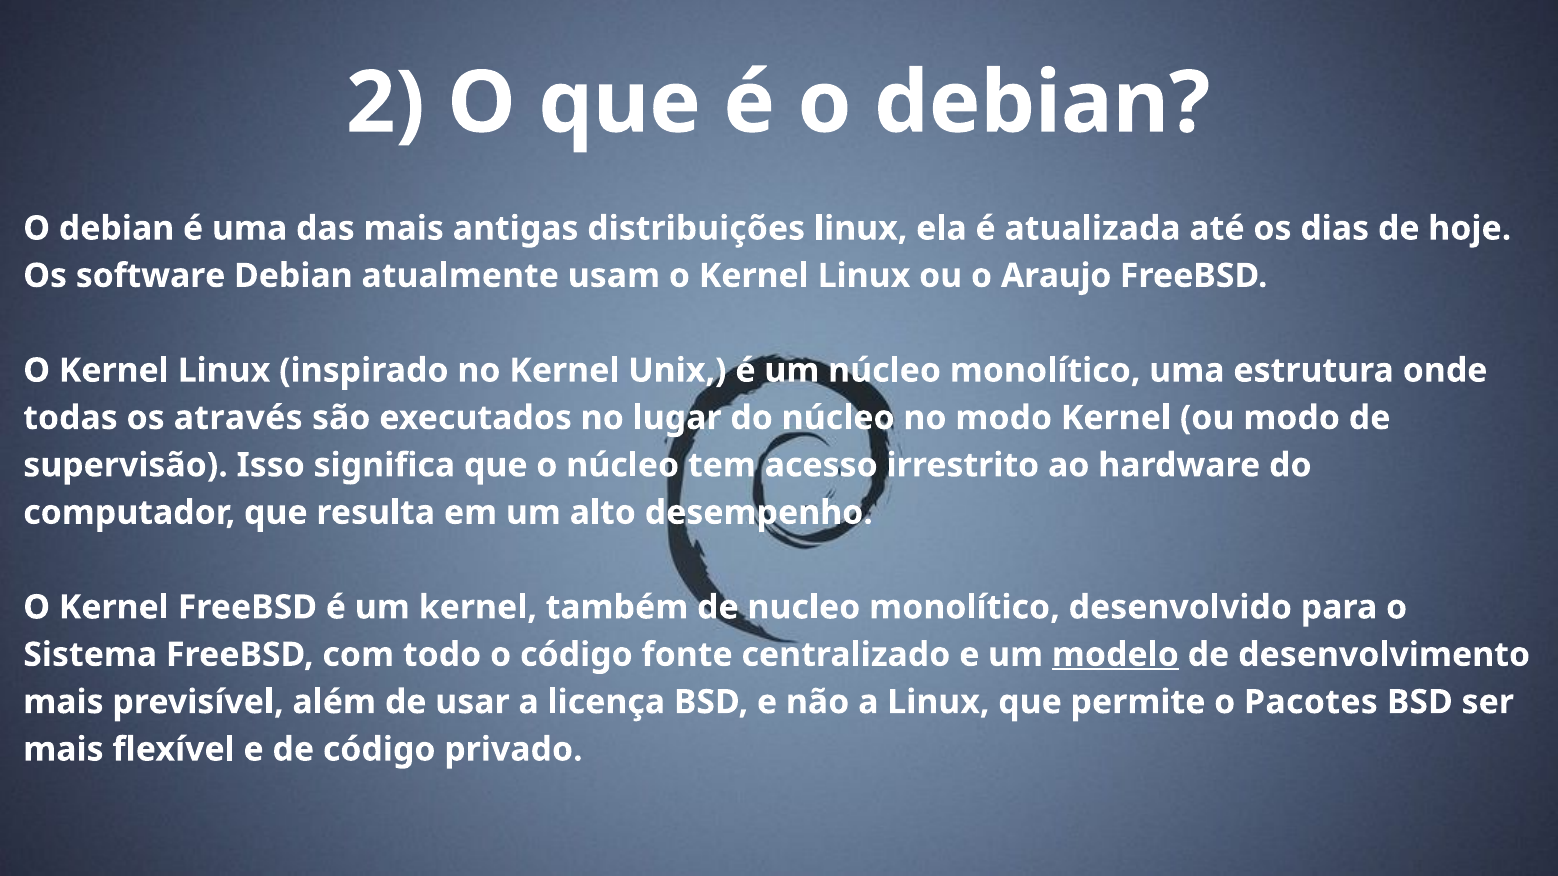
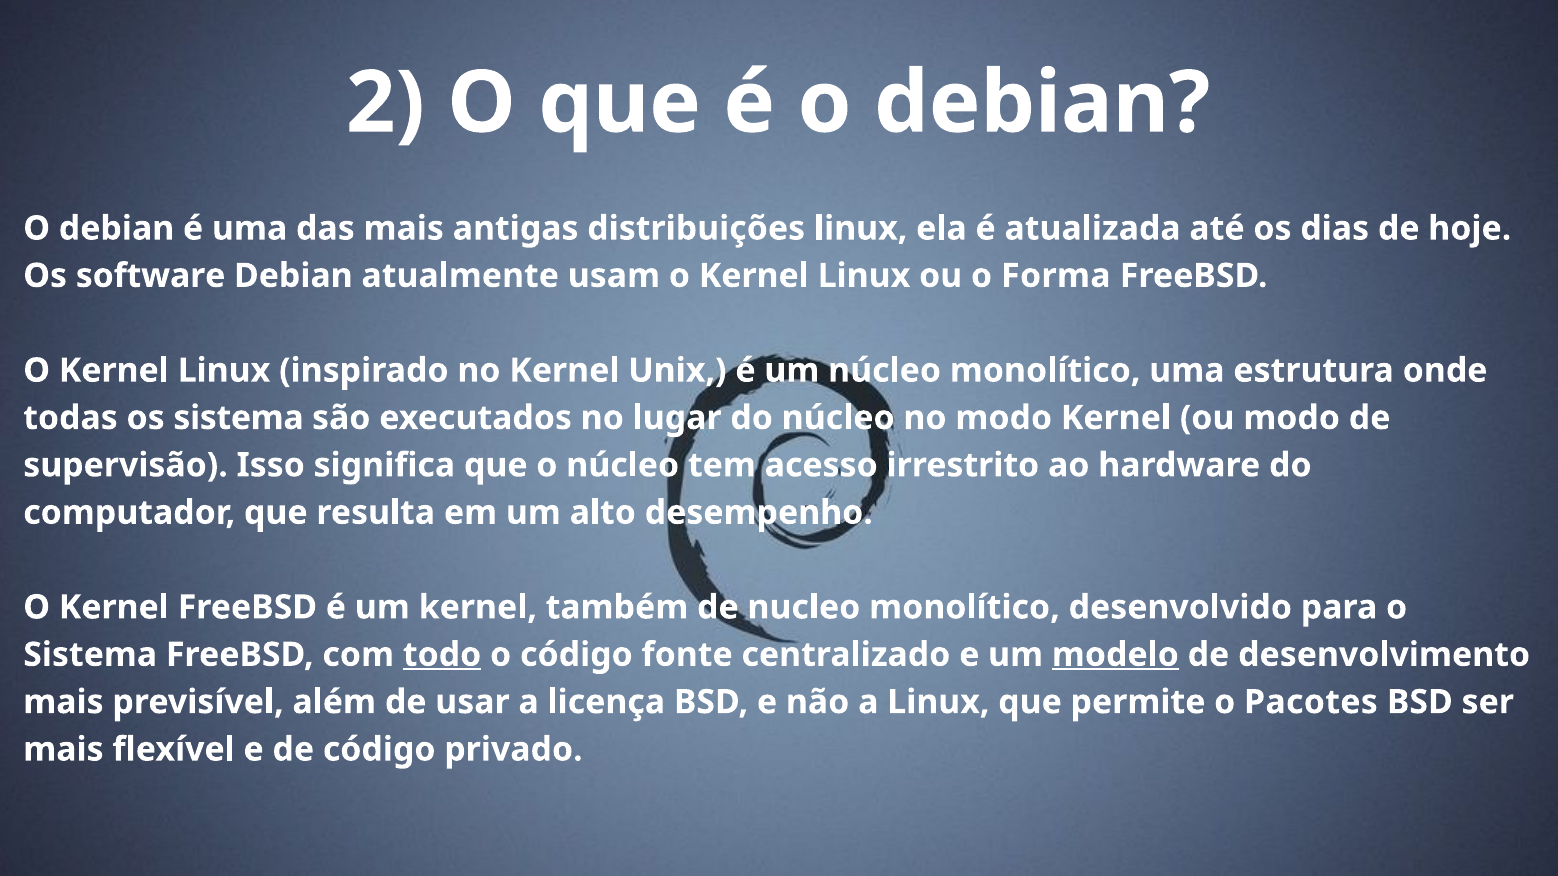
Araujo: Araujo -> Forma
os através: através -> sistema
todo underline: none -> present
